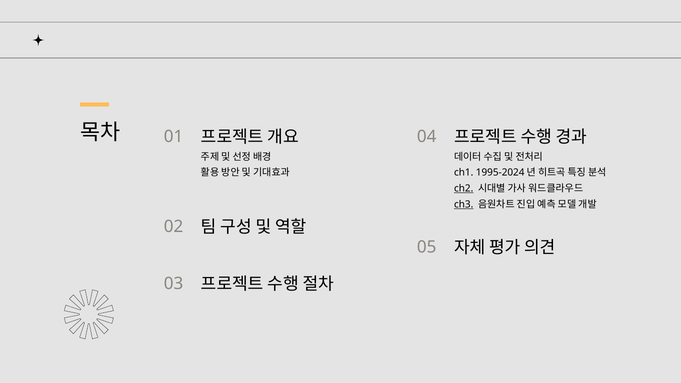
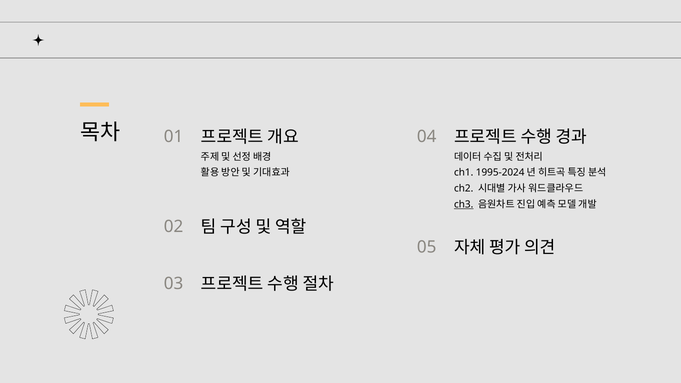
ch2 underline: present -> none
